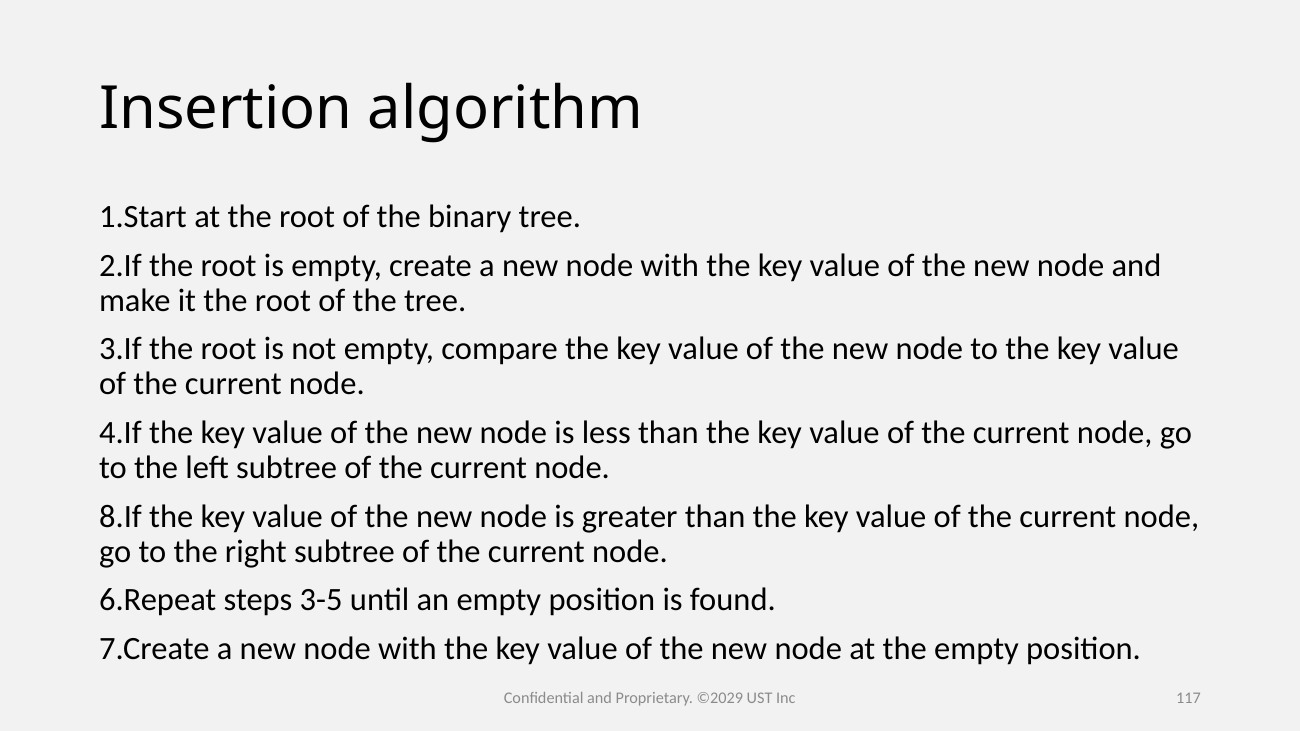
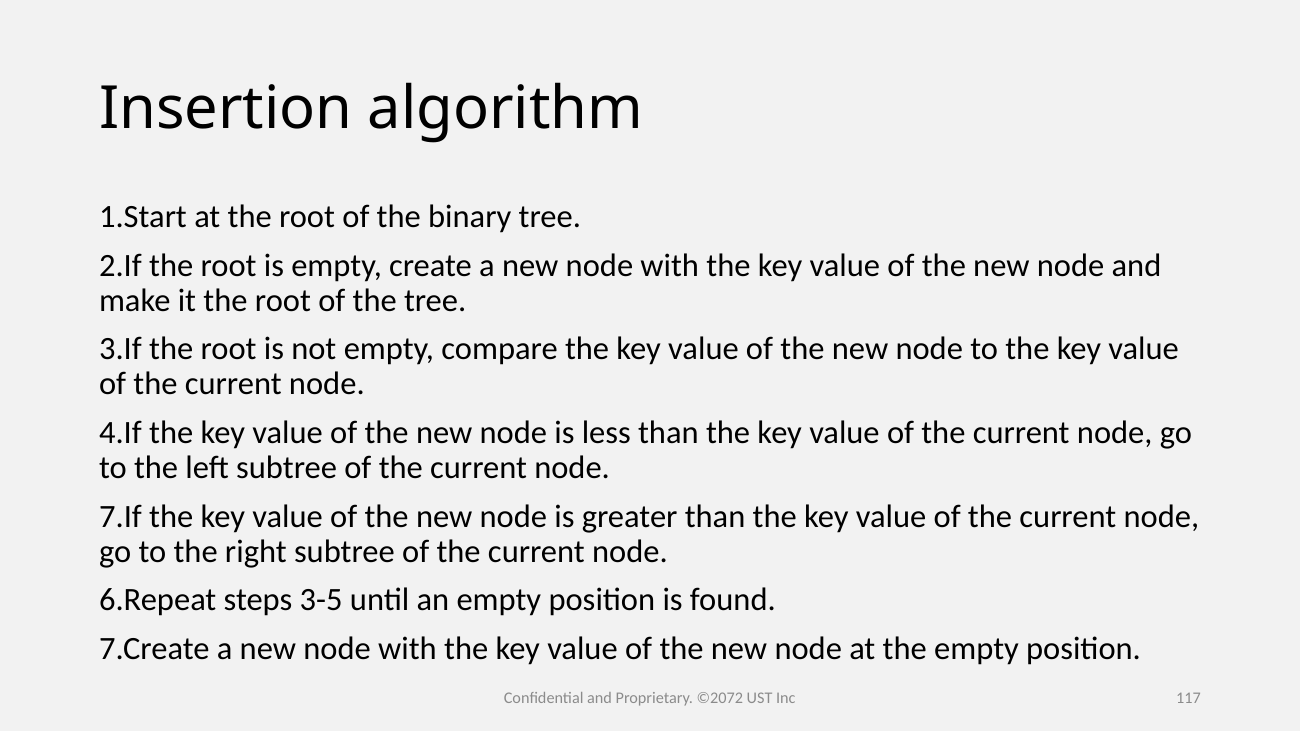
8.If: 8.If -> 7.If
©2029: ©2029 -> ©2072
